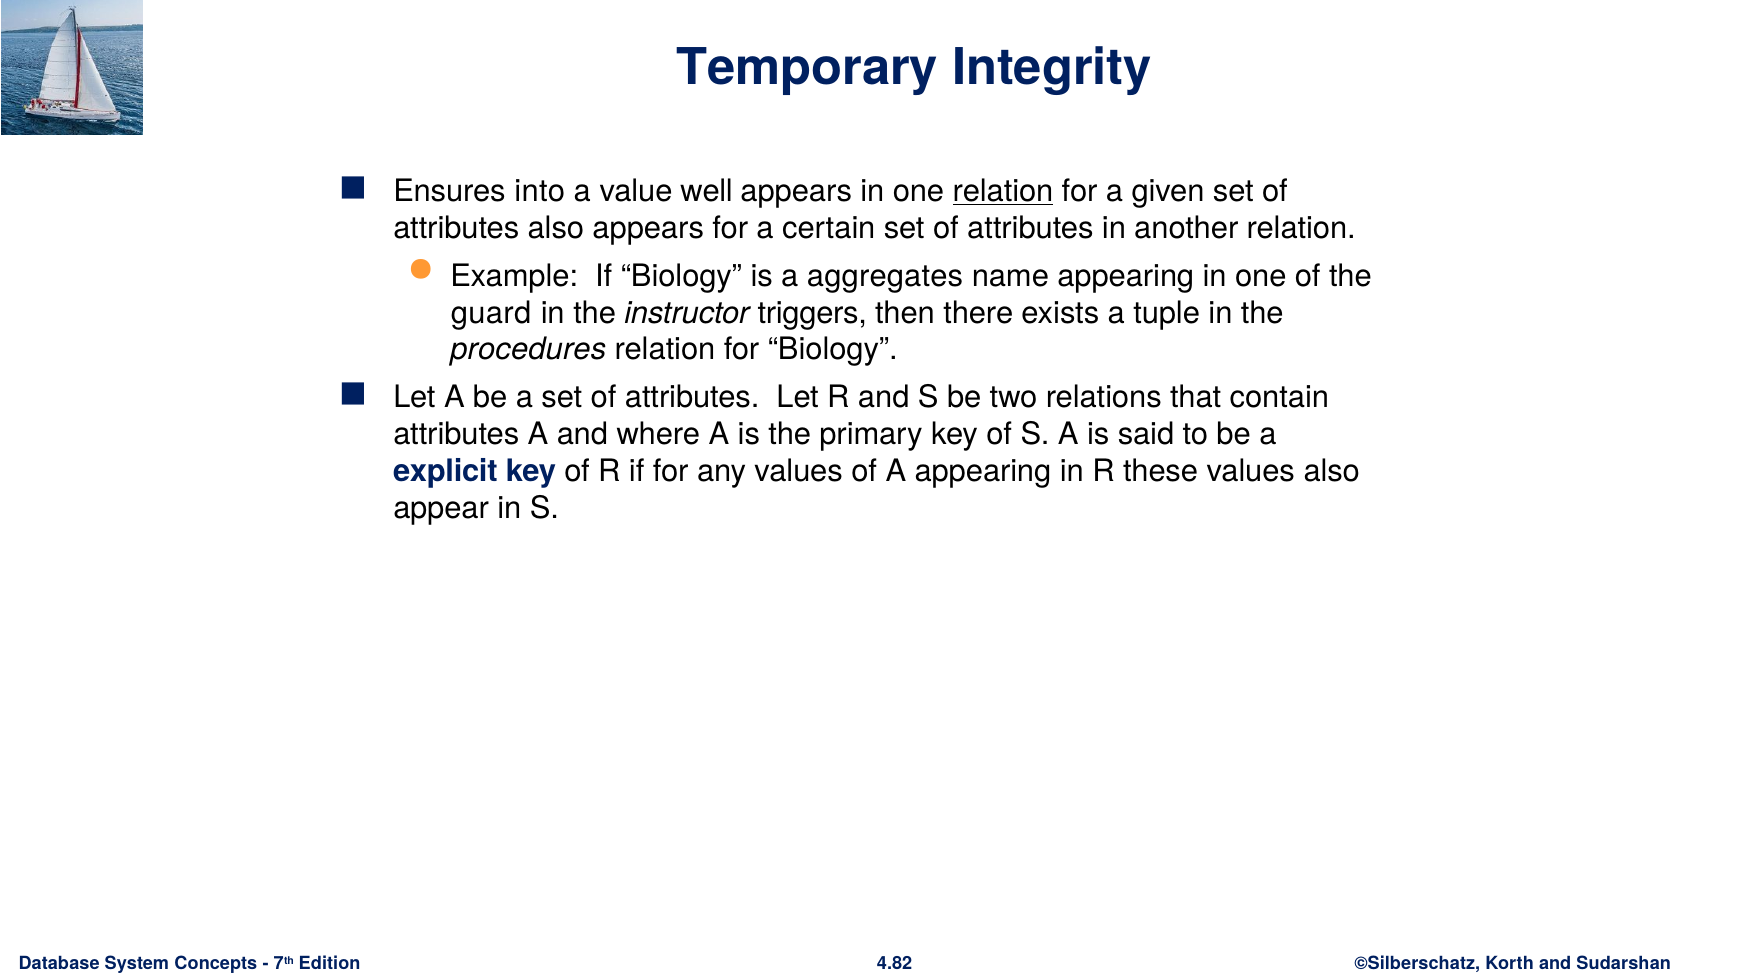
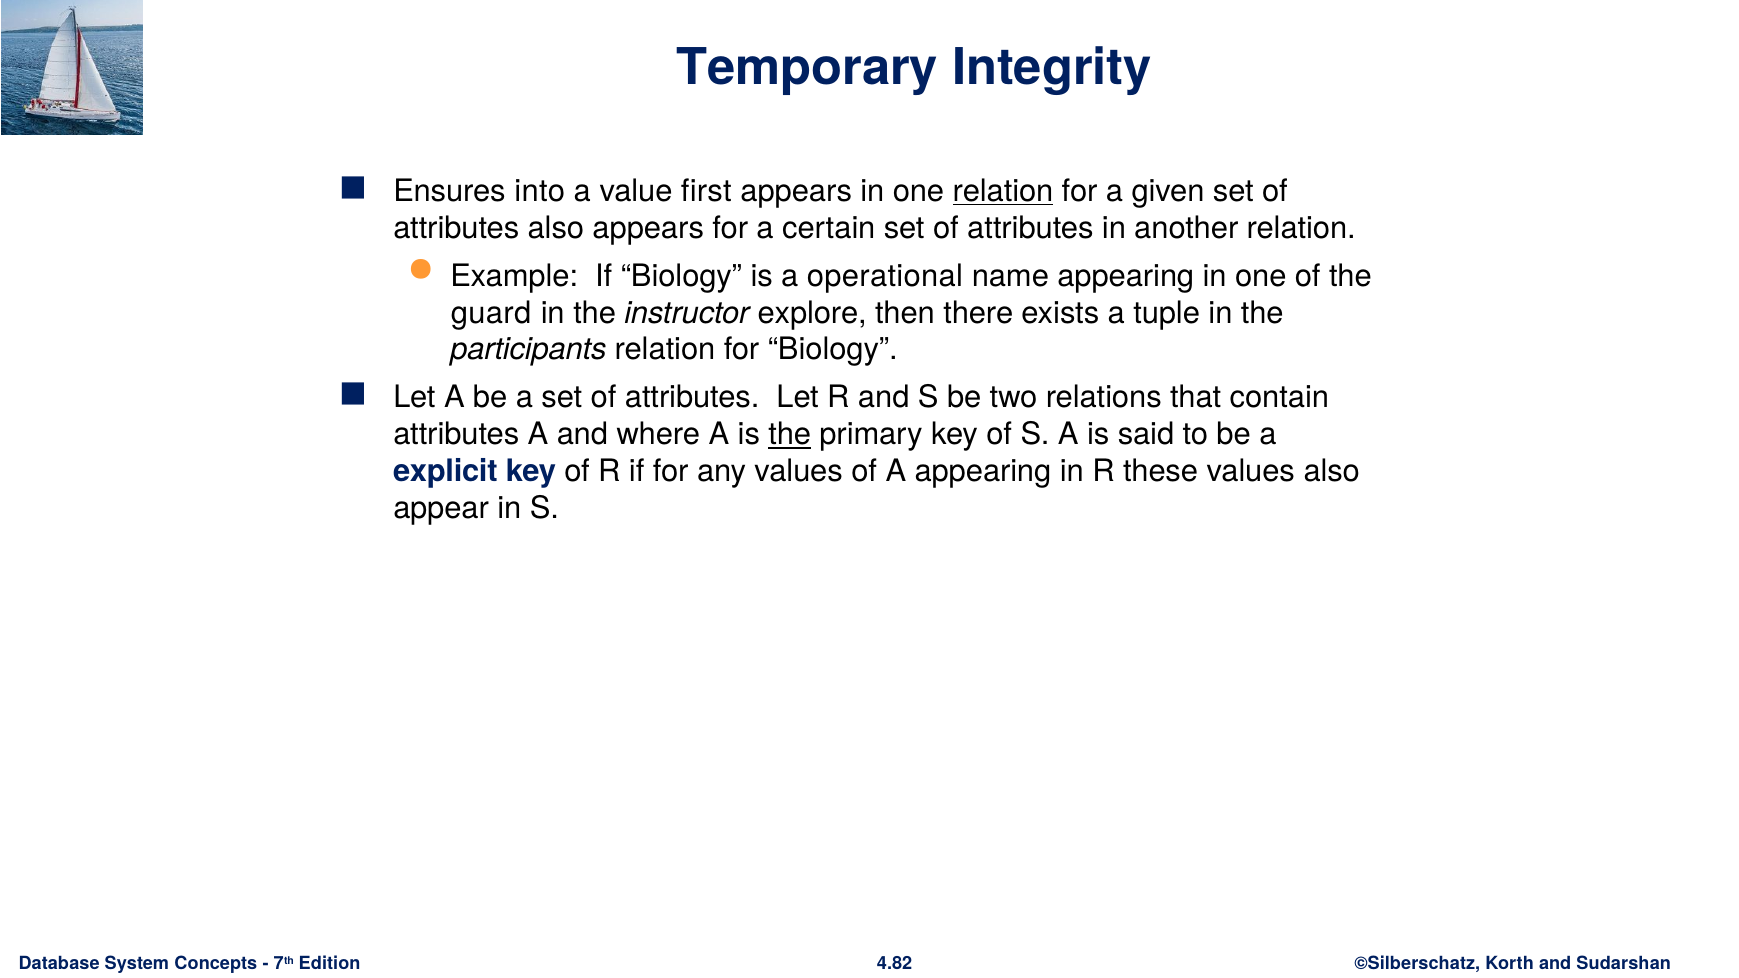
well: well -> first
aggregates: aggregates -> operational
triggers: triggers -> explore
procedures: procedures -> participants
the at (790, 435) underline: none -> present
